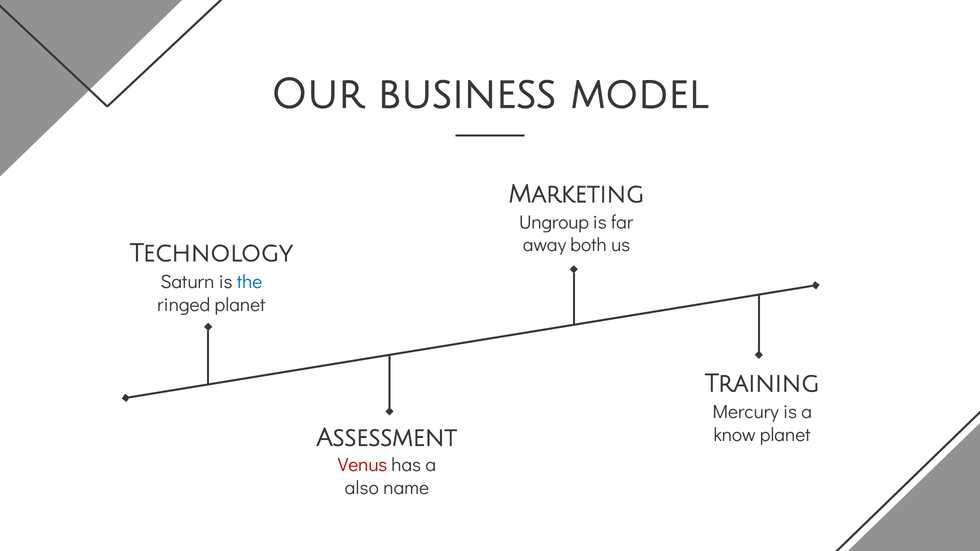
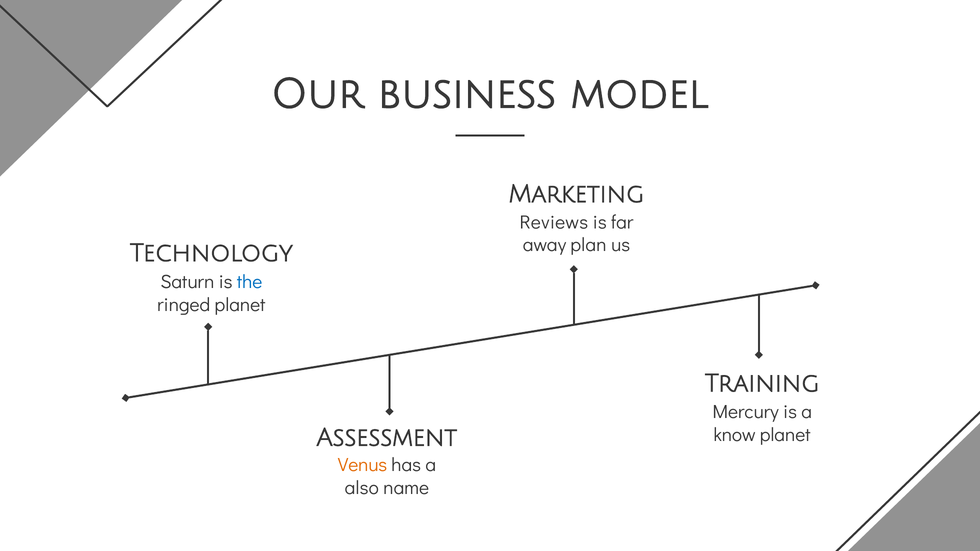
Ungroup: Ungroup -> Reviews
both: both -> plan
Venus colour: red -> orange
